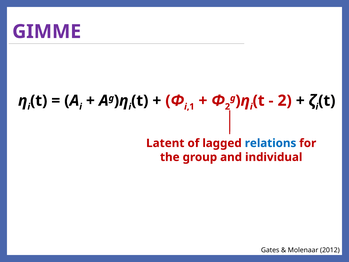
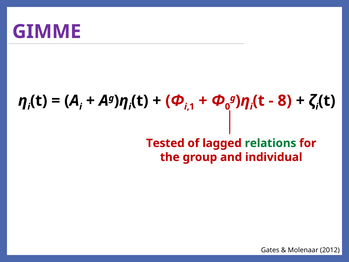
2 at (285, 101): 2 -> 8
2 at (227, 107): 2 -> 0
Latent: Latent -> Tested
relations colour: blue -> green
